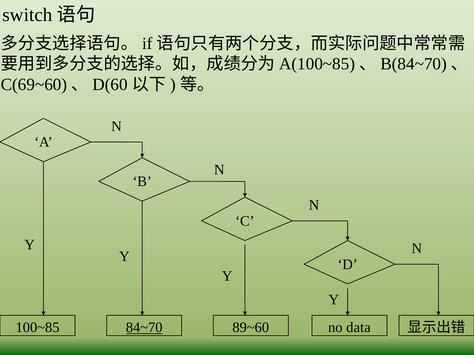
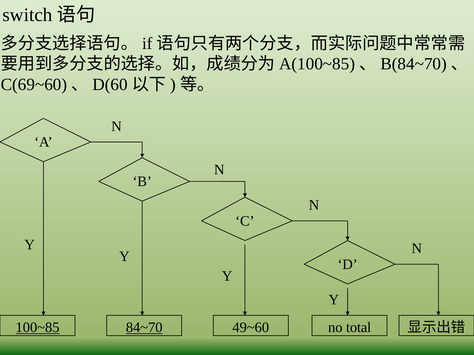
100~85 underline: none -> present
89~60: 89~60 -> 49~60
data: data -> total
